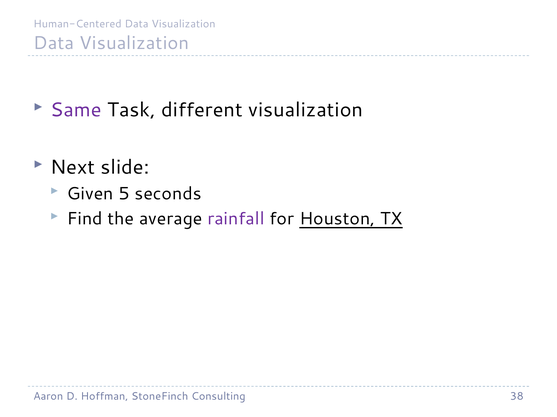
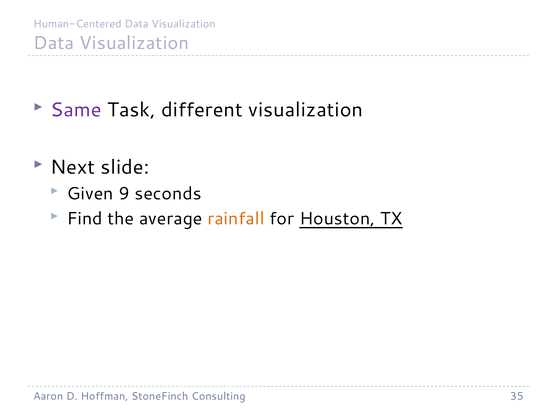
5: 5 -> 9
rainfall colour: purple -> orange
38: 38 -> 35
